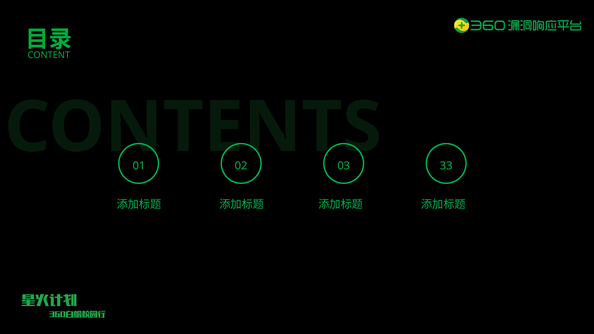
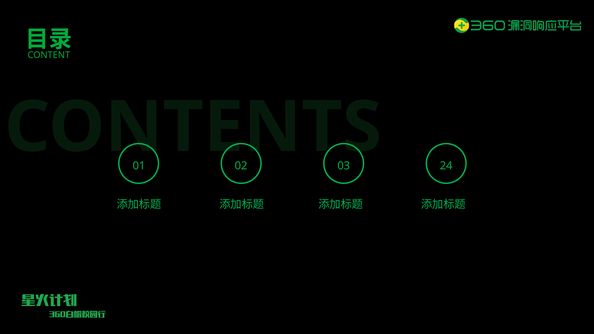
33: 33 -> 24
